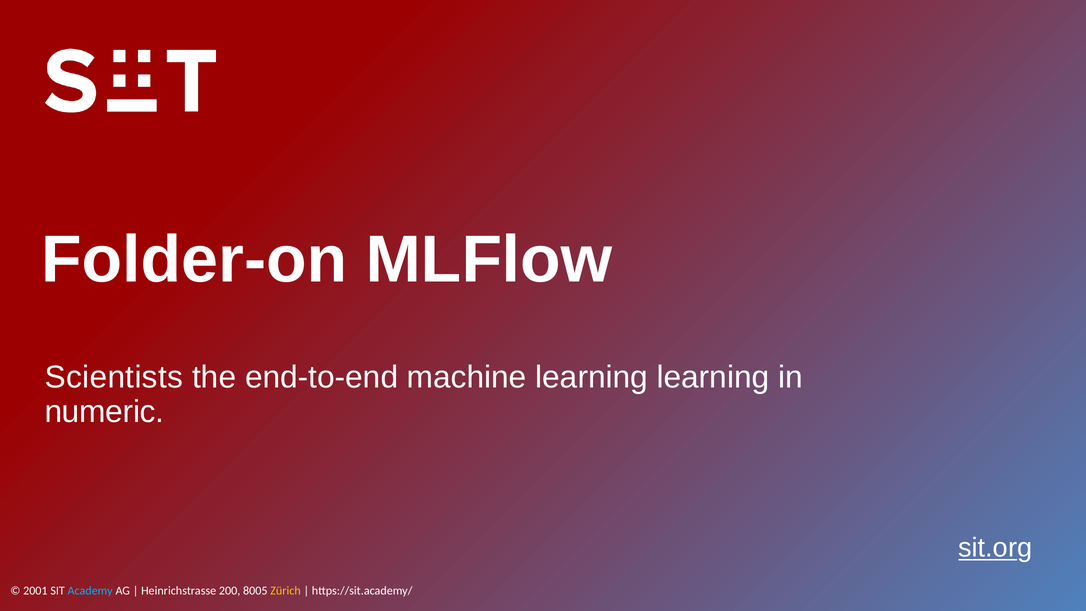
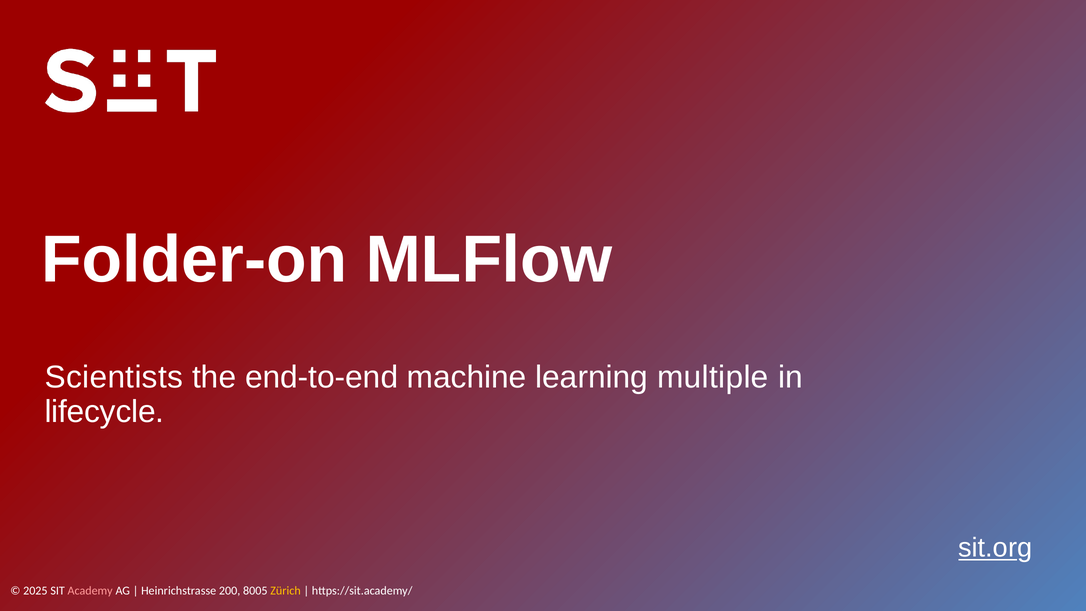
learning learning: learning -> multiple
numeric: numeric -> lifecycle
2001: 2001 -> 2025
Academy at (90, 591) colour: light blue -> pink
